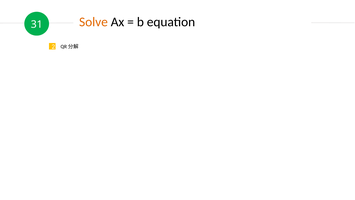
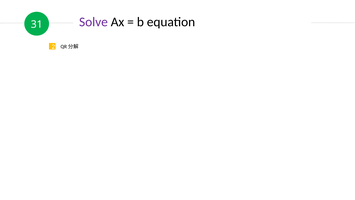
Solve colour: orange -> purple
